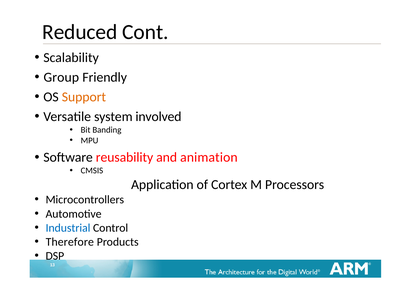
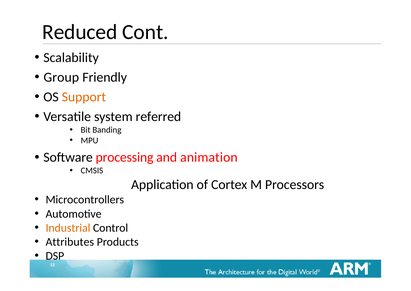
involved: involved -> referred
reusability: reusability -> processing
Industrial colour: blue -> orange
Therefore: Therefore -> Attributes
